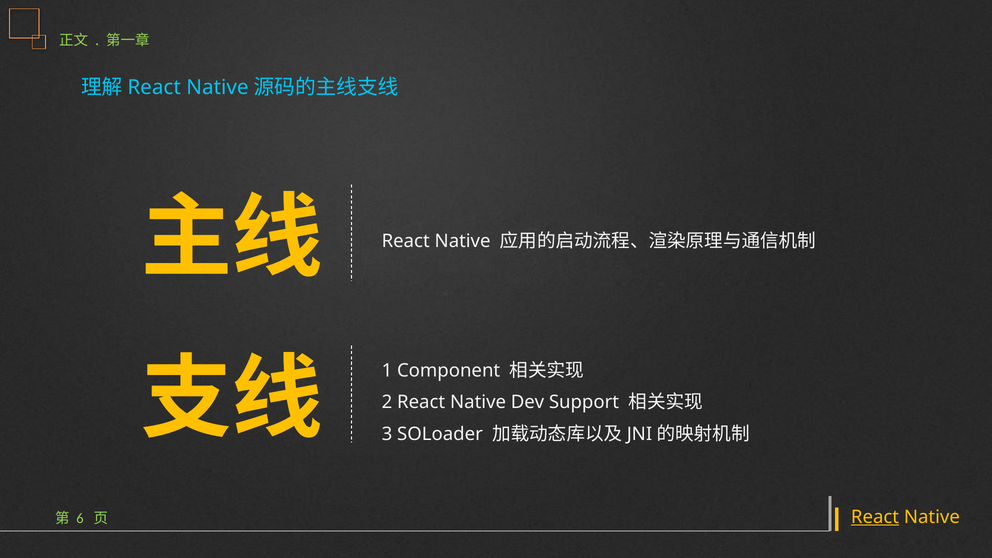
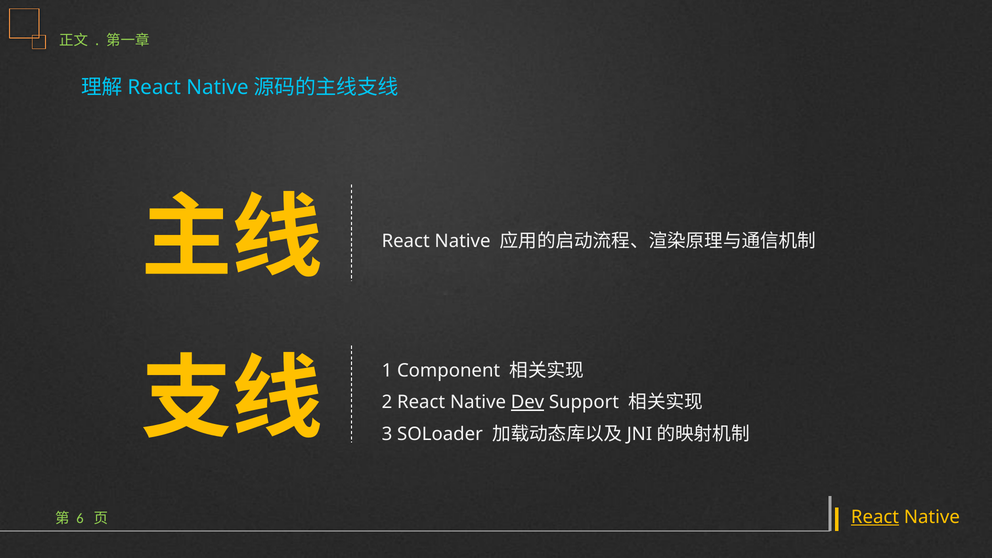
Dev underline: none -> present
